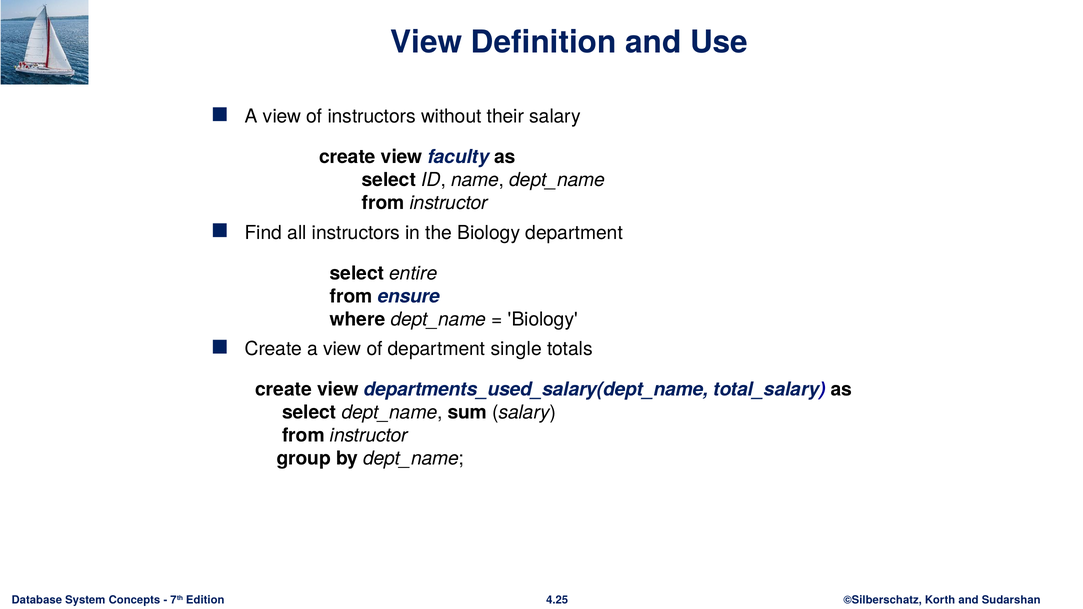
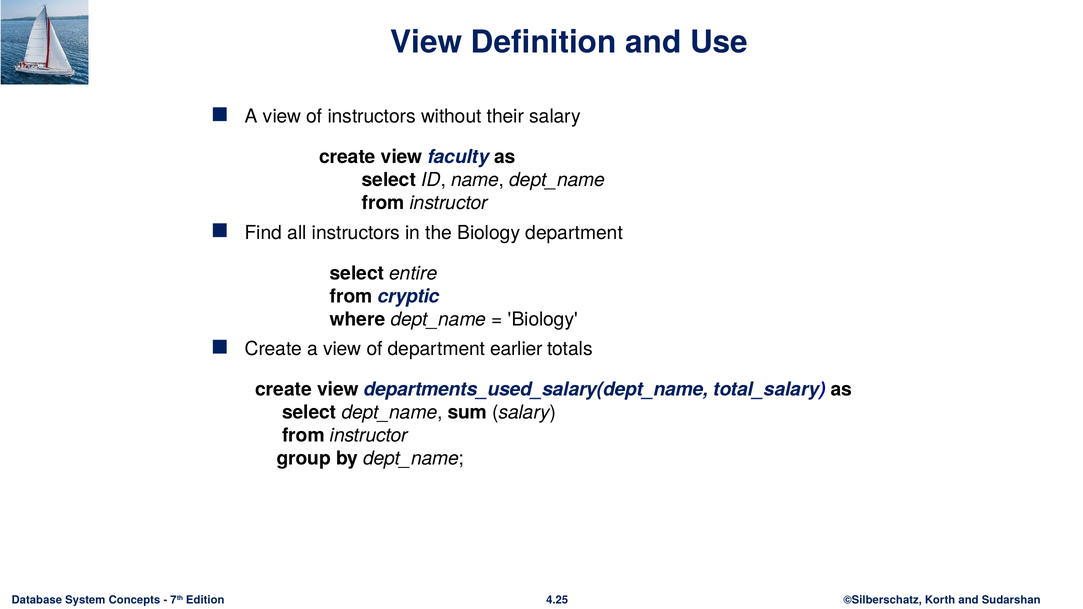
ensure: ensure -> cryptic
single: single -> earlier
